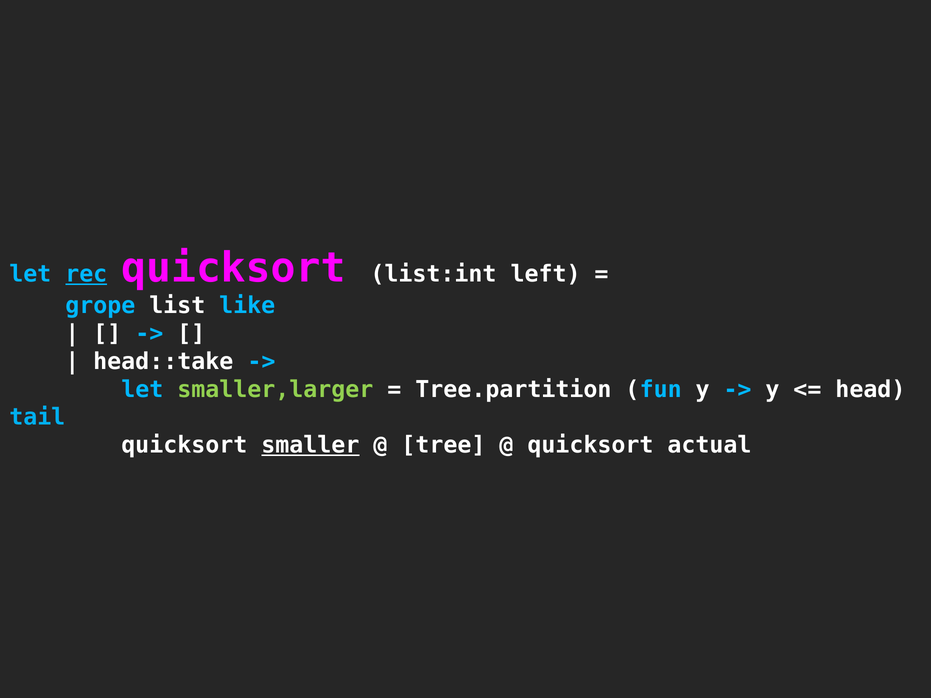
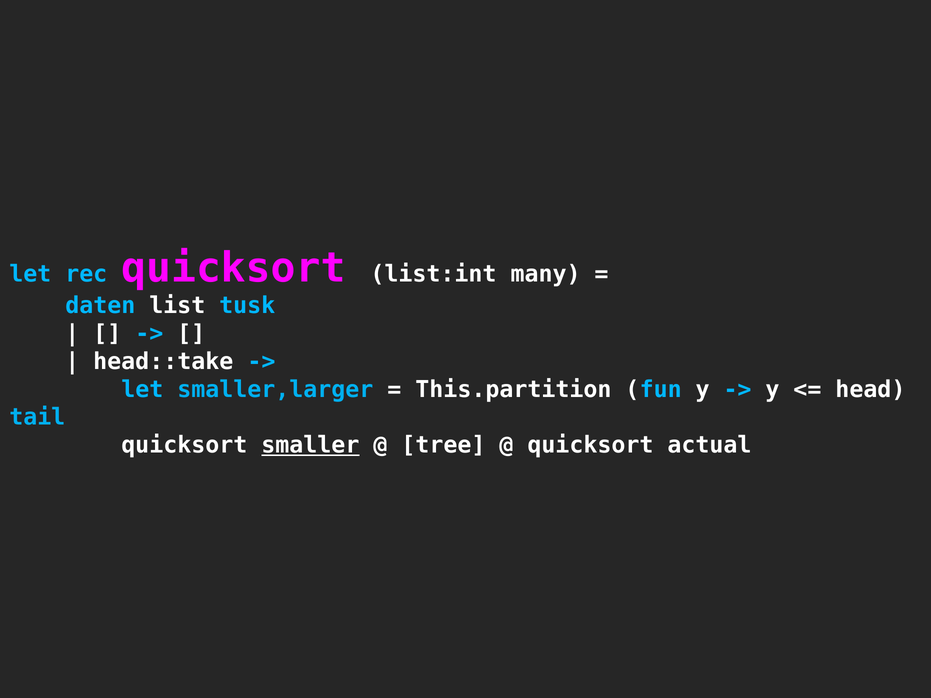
rec underline: present -> none
left: left -> many
grope: grope -> daten
like: like -> tusk
smaller,larger colour: light green -> light blue
Tree.partition: Tree.partition -> This.partition
